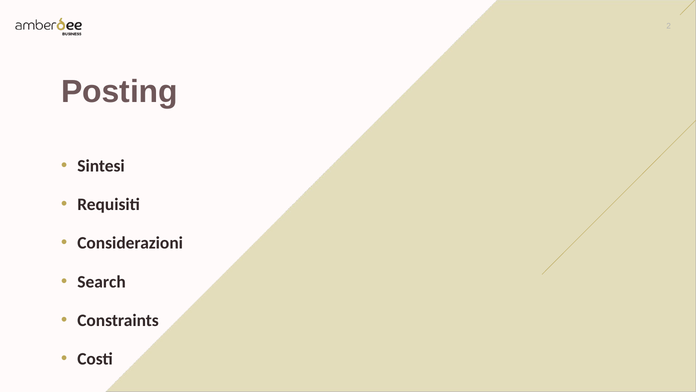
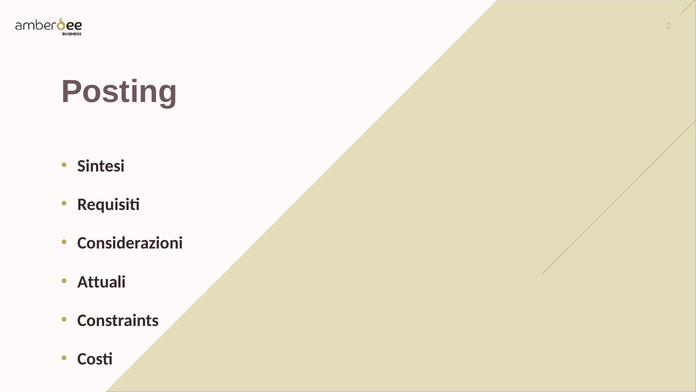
Search: Search -> Attuali
